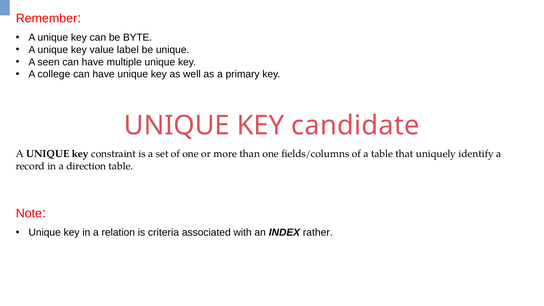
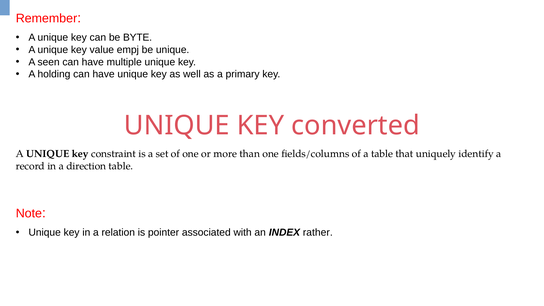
label: label -> empj
college: college -> holding
candidate: candidate -> converted
criteria: criteria -> pointer
